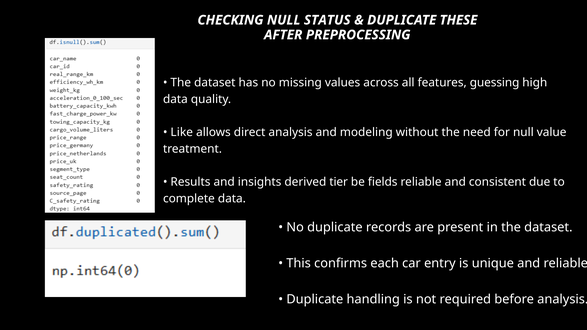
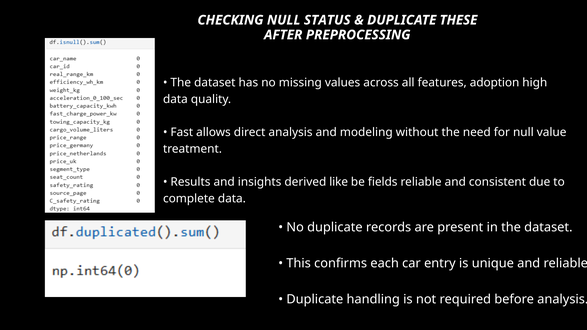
guessing: guessing -> adoption
Like: Like -> Fast
tier: tier -> like
